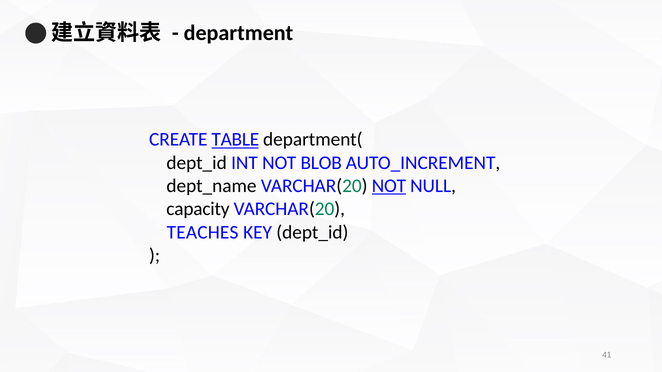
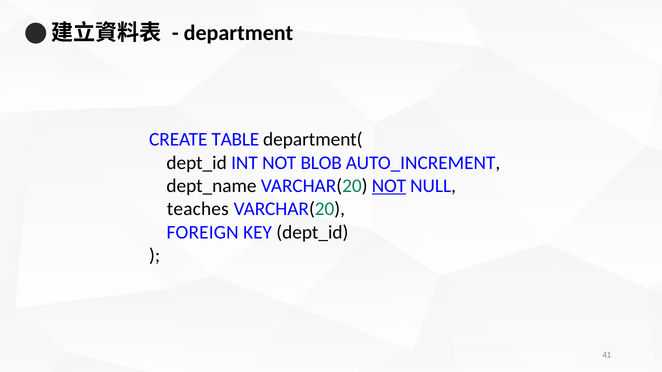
TABLE underline: present -> none
capacity: capacity -> teaches
TEACHES: TEACHES -> FOREIGN
